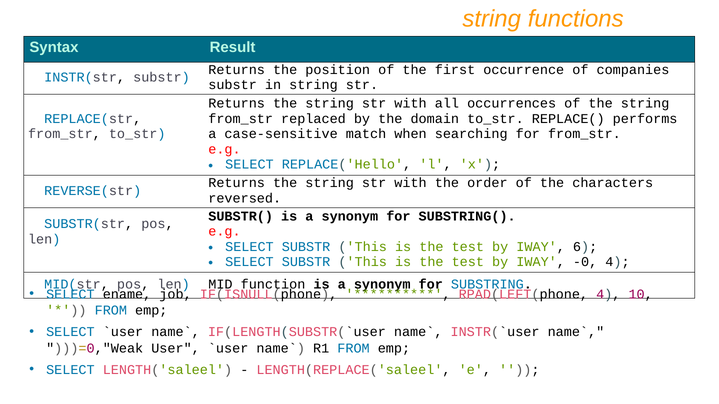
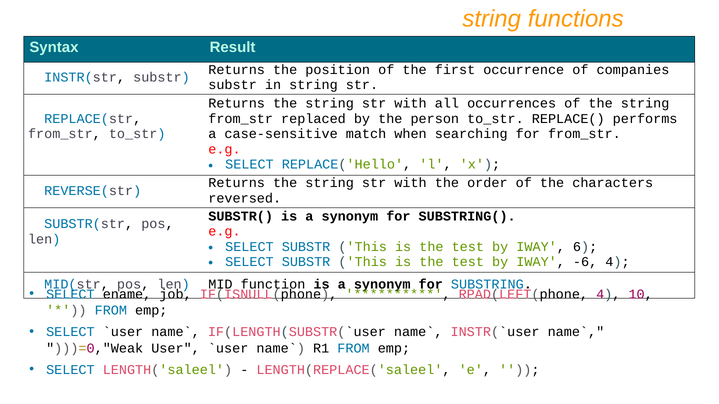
domain: domain -> person
-0: -0 -> -6
